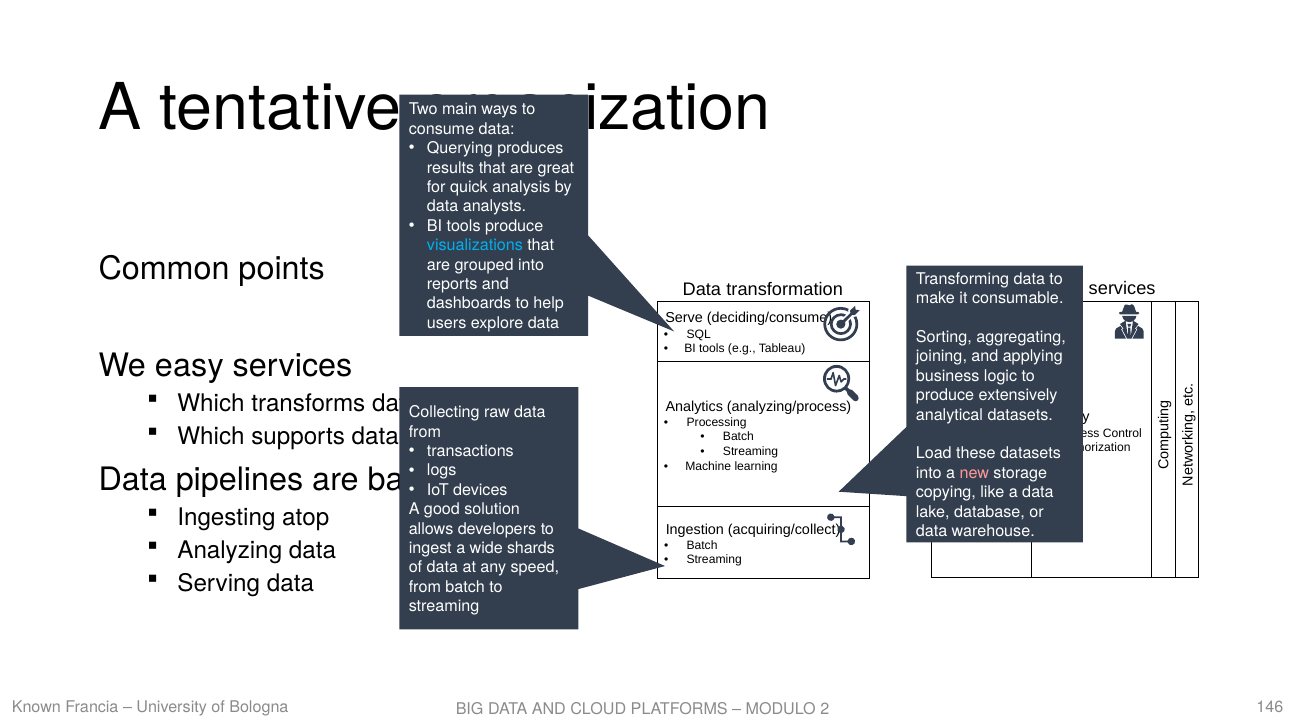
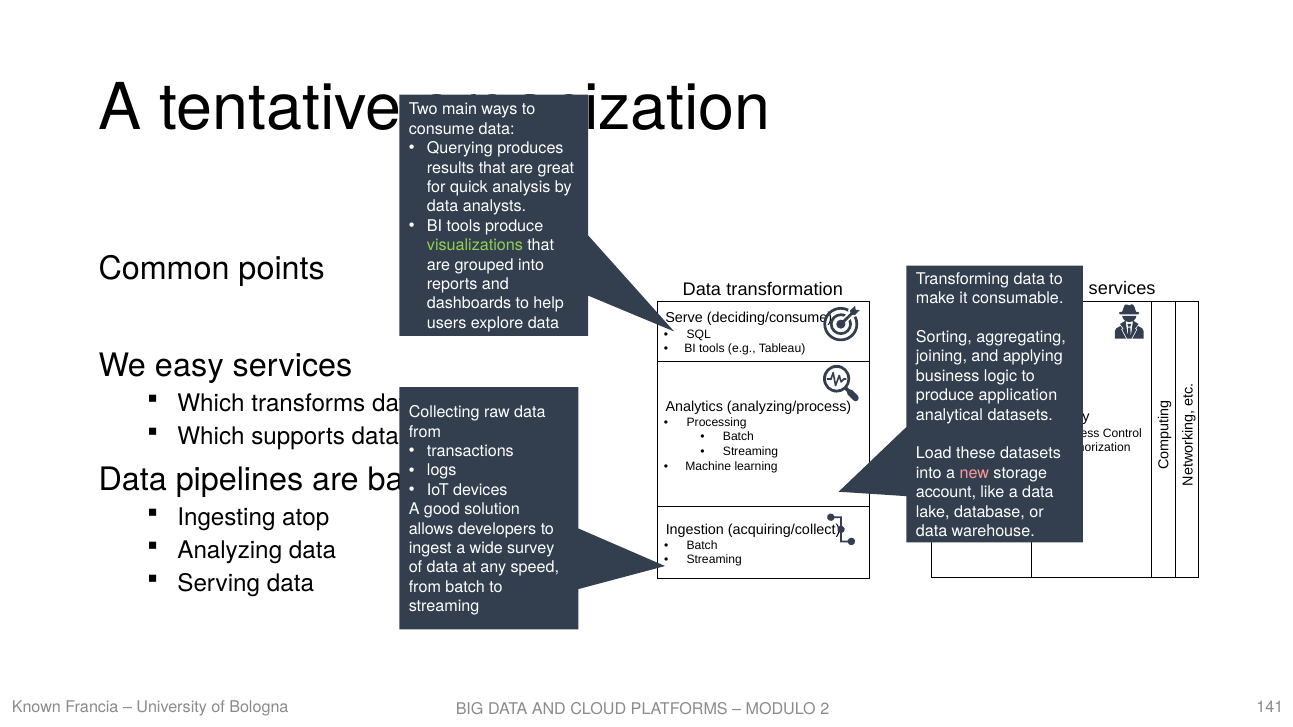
visualizations colour: light blue -> light green
extensively: extensively -> application
copying: copying -> account
shards: shards -> survey
146: 146 -> 141
